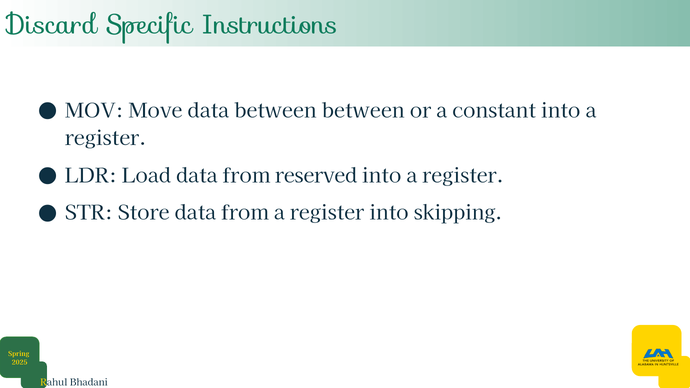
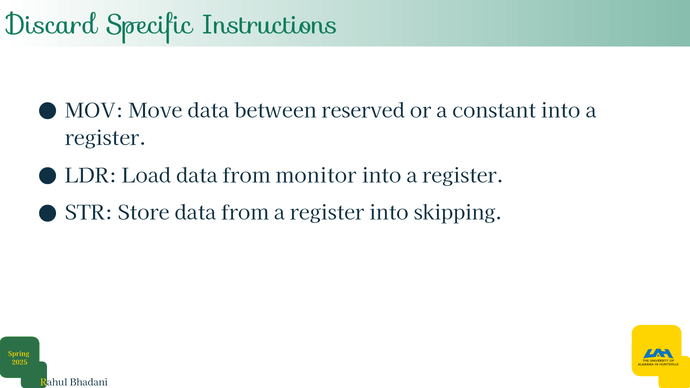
between between: between -> reserved
reserved: reserved -> monitor
